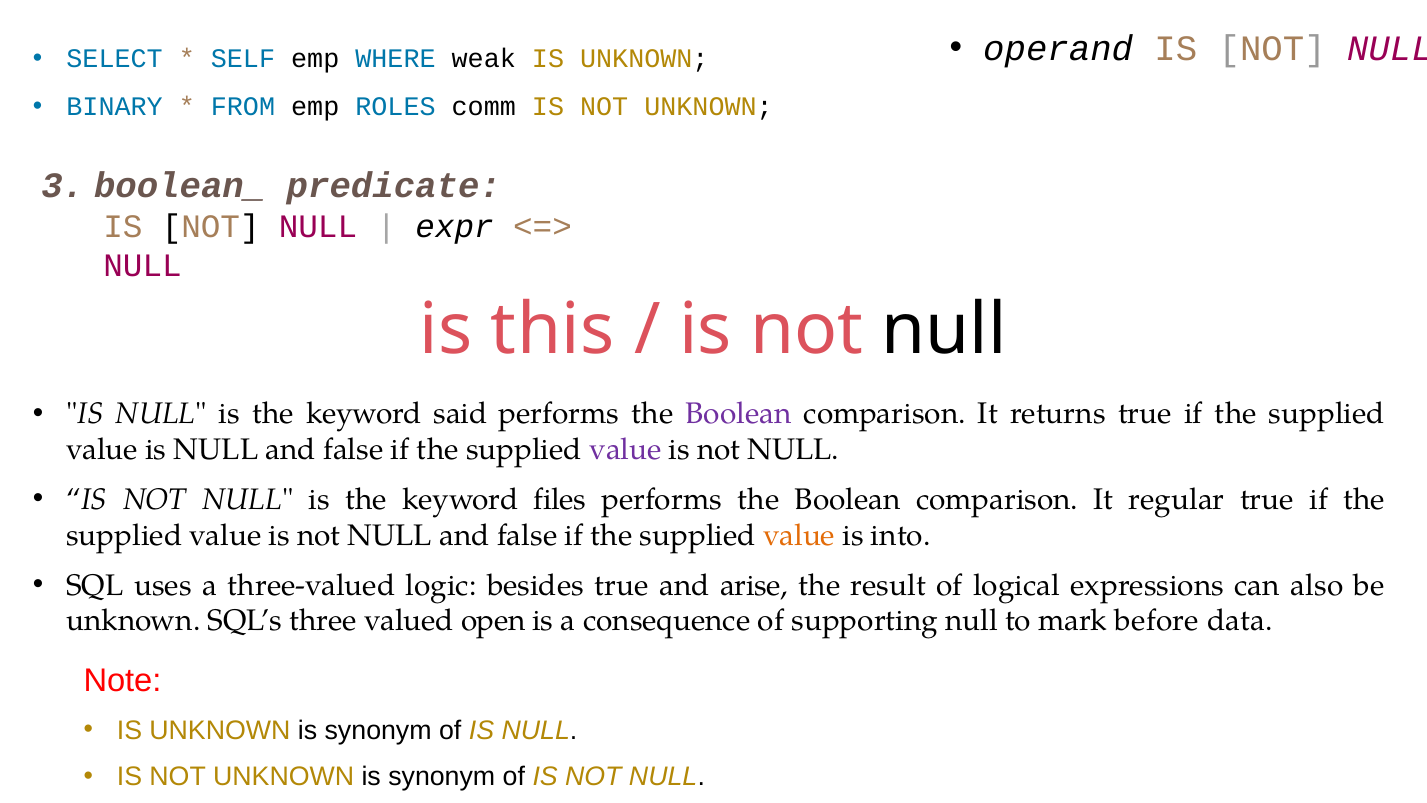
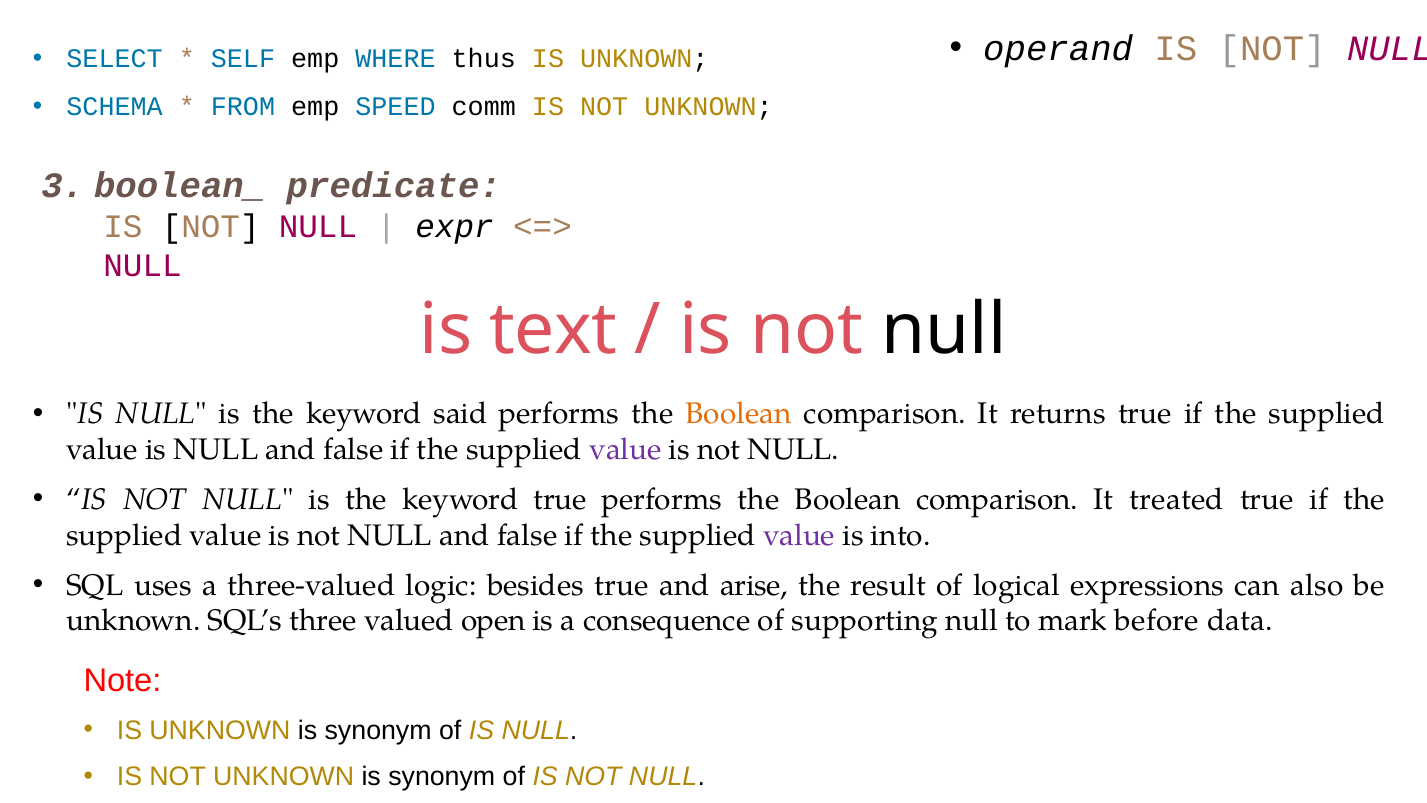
weak: weak -> thus
BINARY: BINARY -> SCHEMA
ROLES: ROLES -> SPEED
this: this -> text
Boolean at (739, 414) colour: purple -> orange
keyword files: files -> true
regular: regular -> treated
value at (799, 535) colour: orange -> purple
